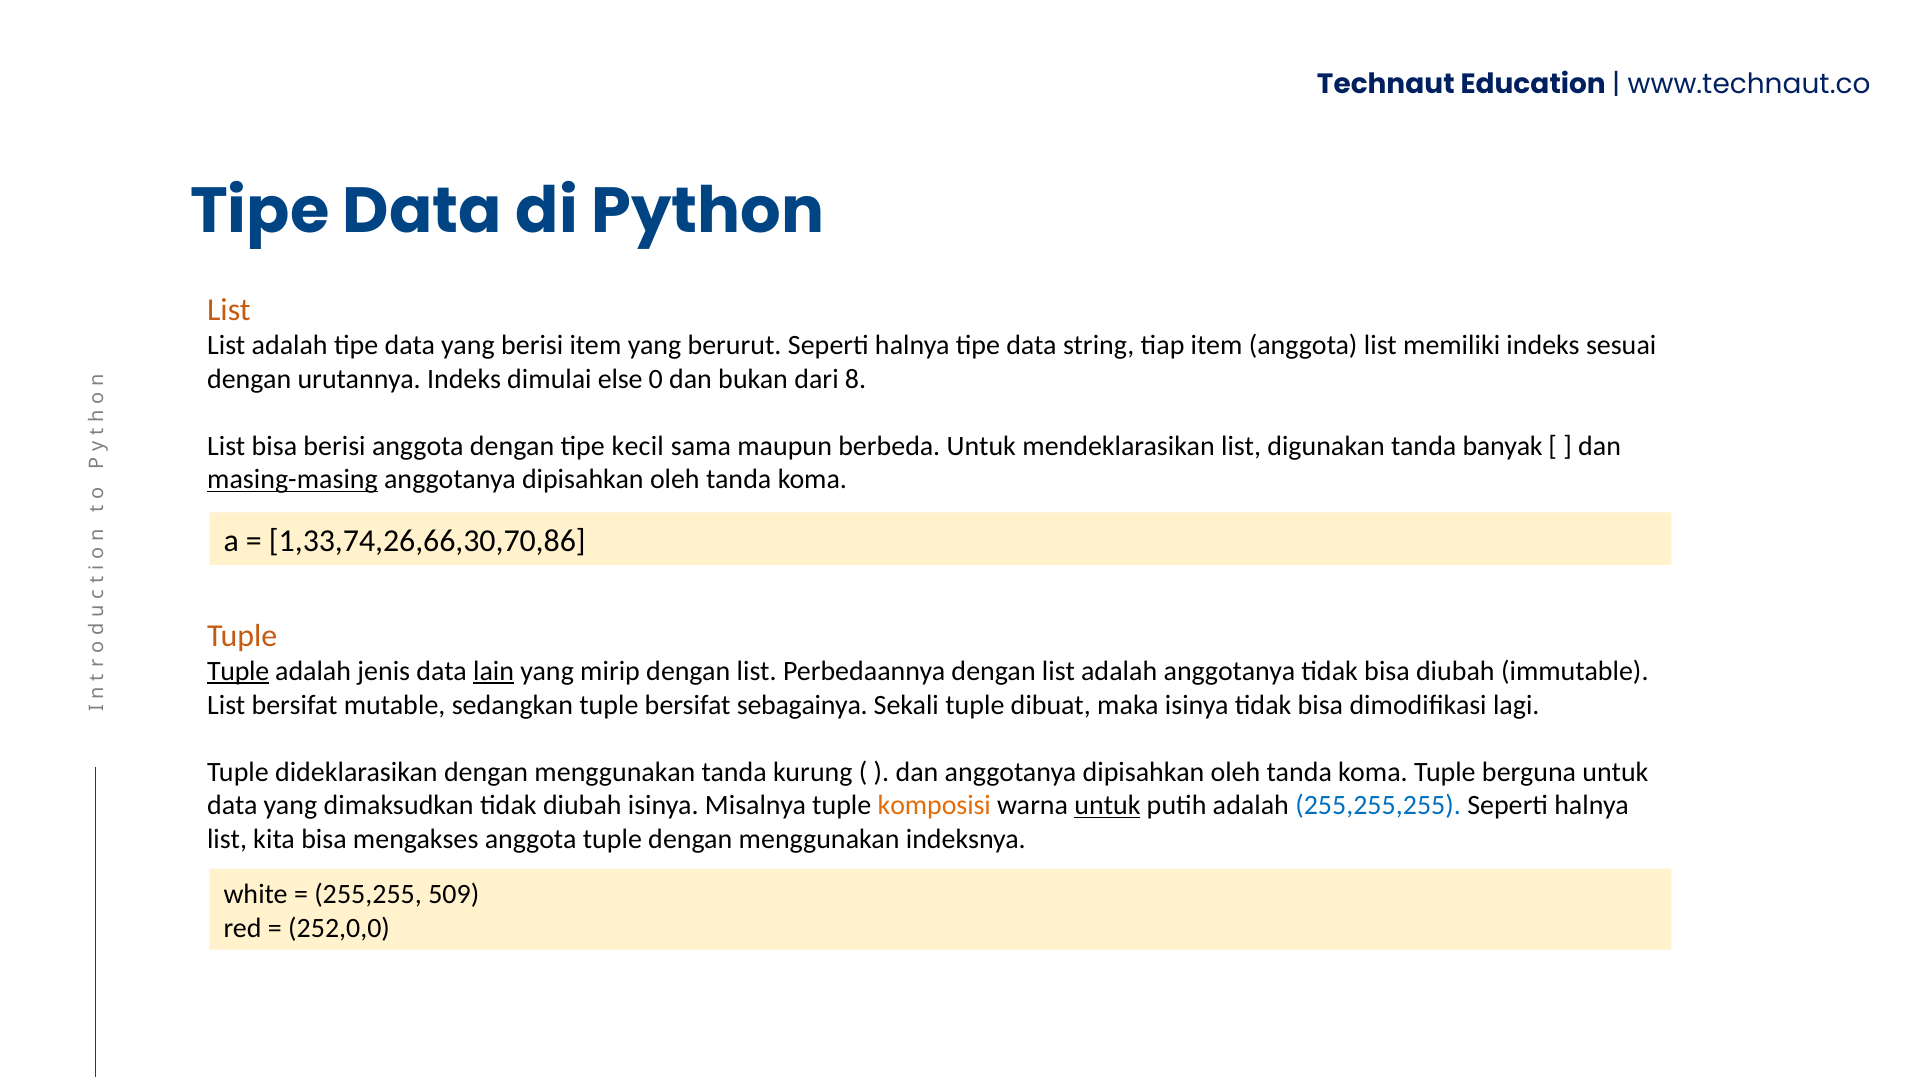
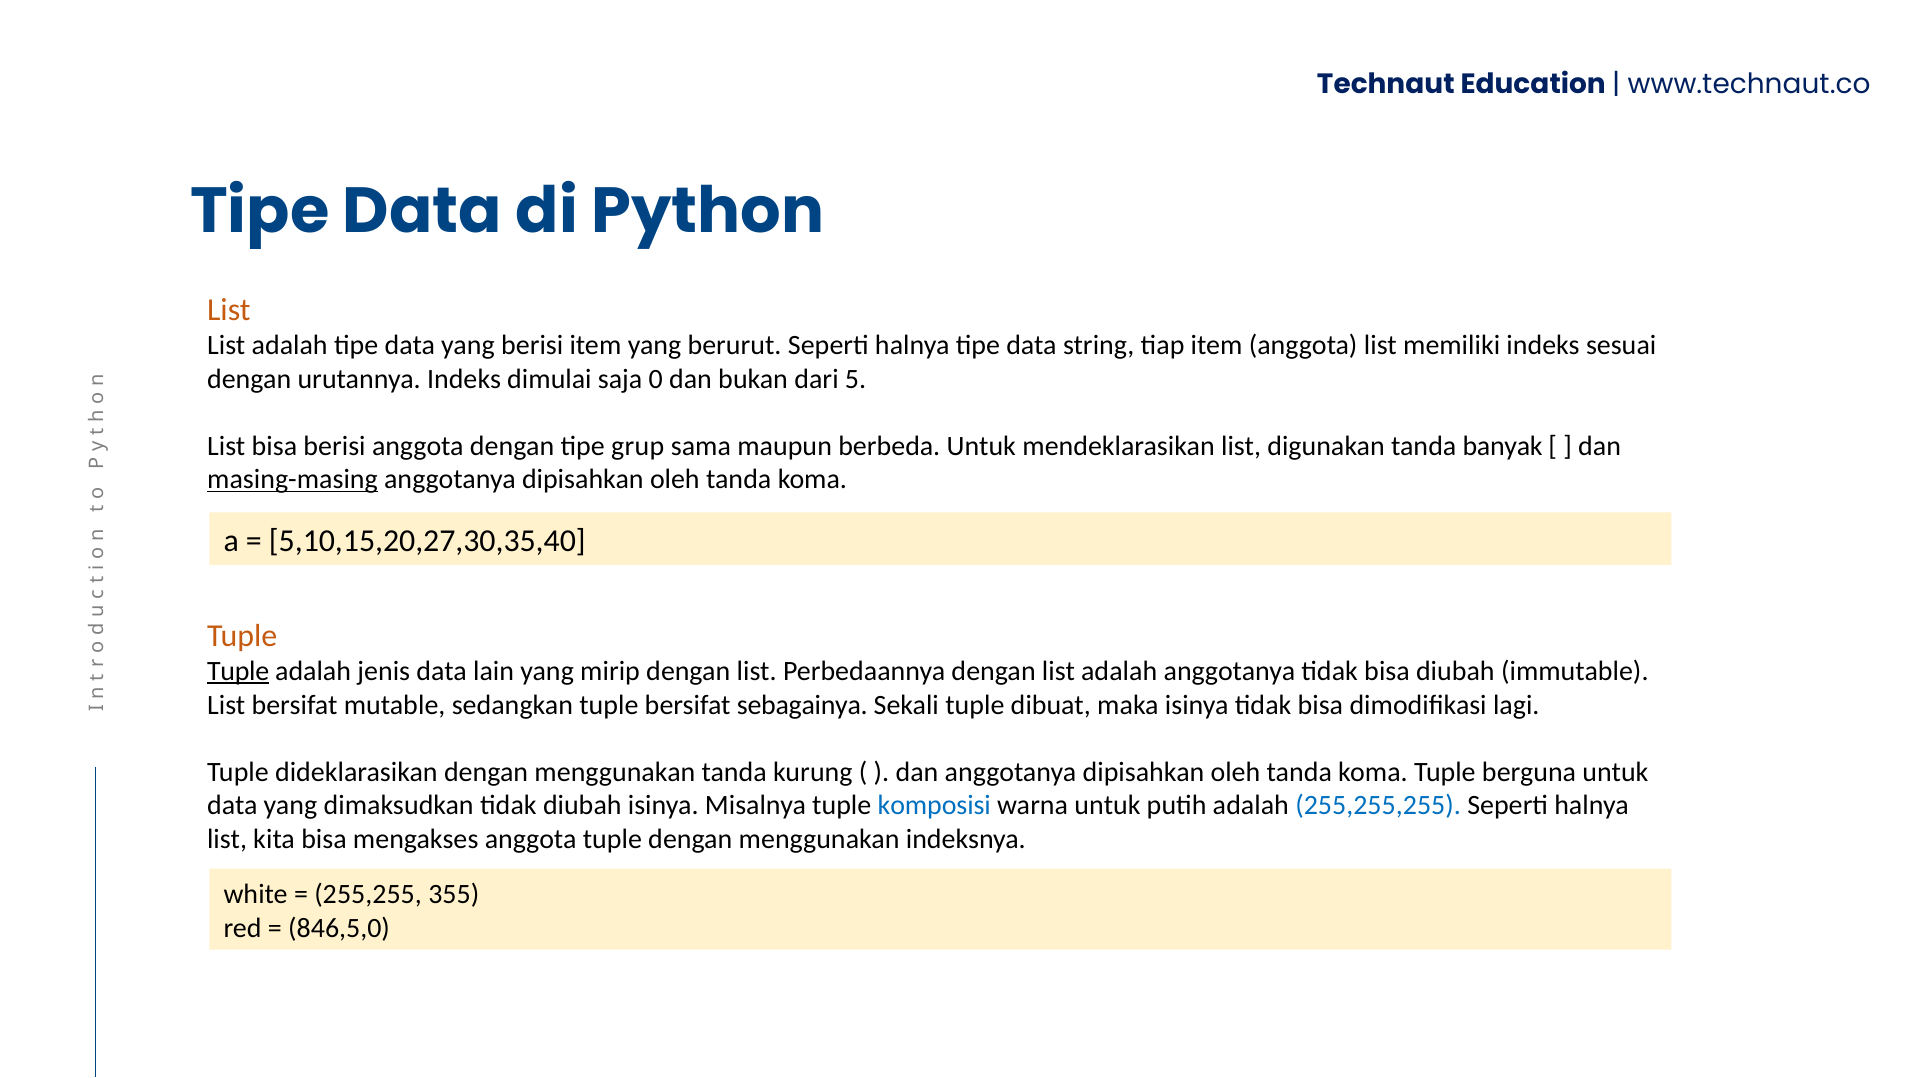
else: else -> saja
8: 8 -> 5
kecil: kecil -> grup
1,33,74,26,66,30,70,86: 1,33,74,26,66,30,70,86 -> 5,10,15,20,27,30,35,40
lain underline: present -> none
komposisi colour: orange -> blue
untuk at (1107, 805) underline: present -> none
509: 509 -> 355
252,0,0: 252,0,0 -> 846,5,0
